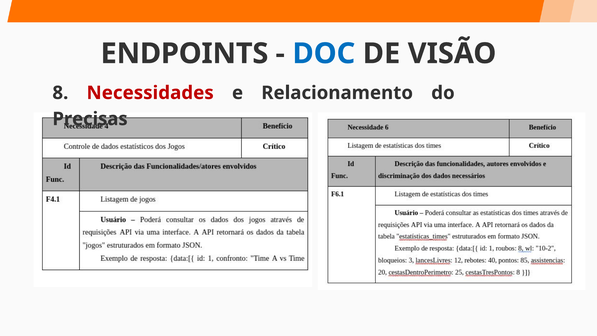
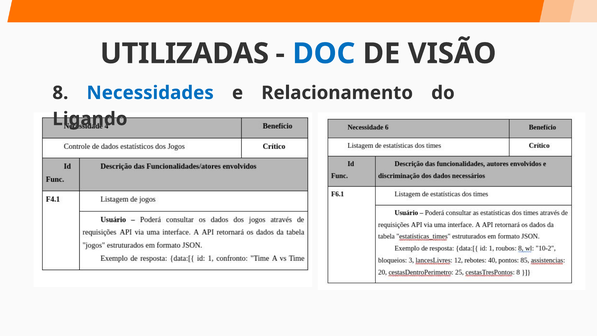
ENDPOINTS: ENDPOINTS -> UTILIZADAS
Necessidades colour: red -> blue
Precisas: Precisas -> Ligando
